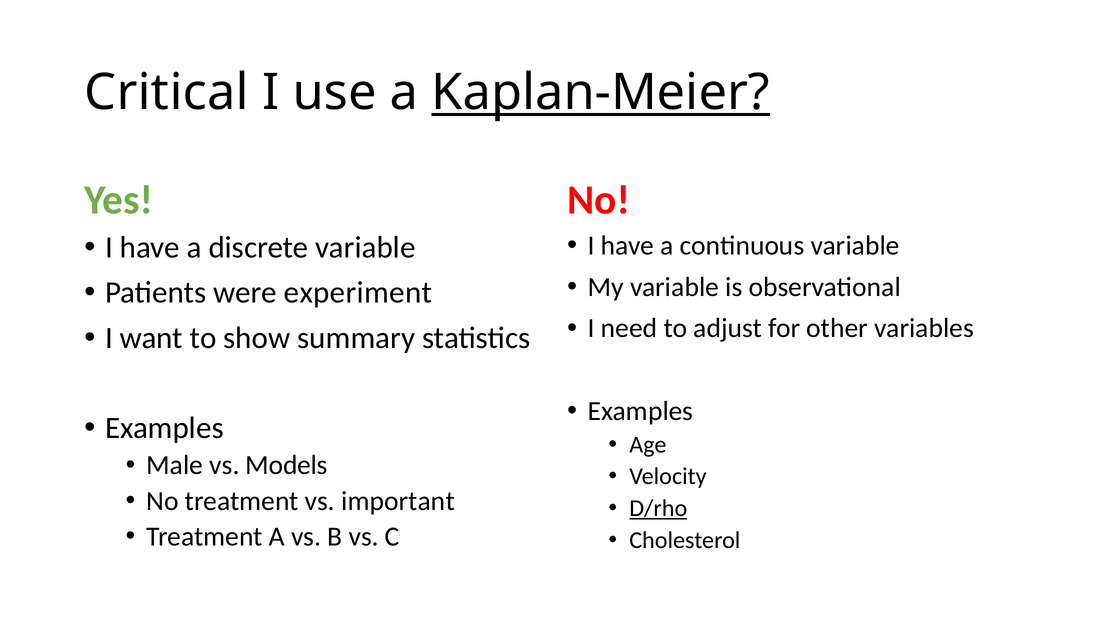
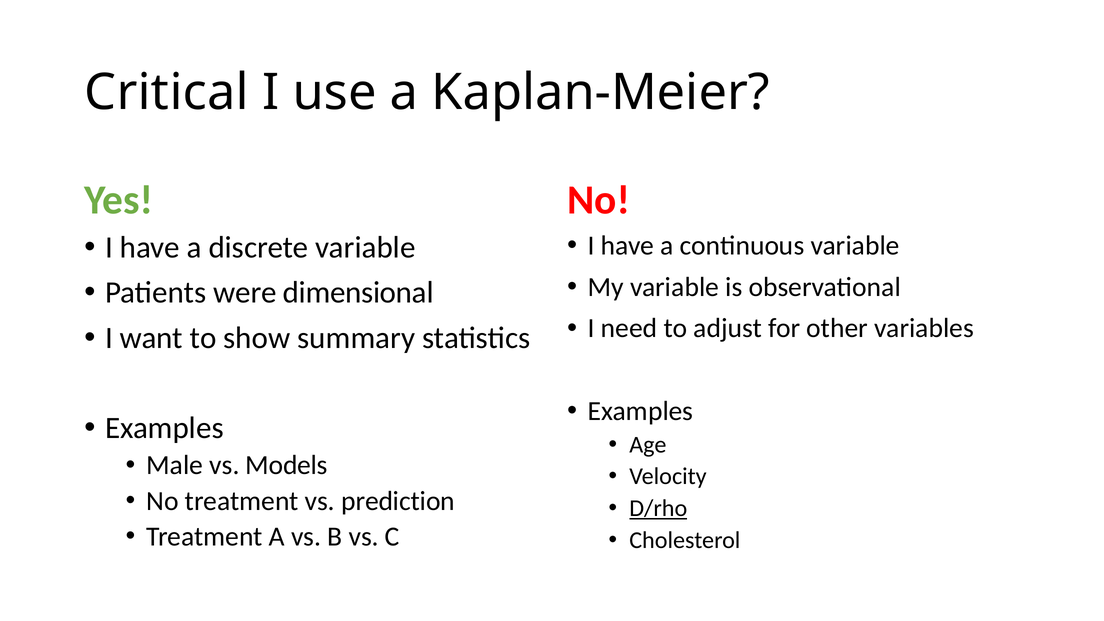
Kaplan-Meier underline: present -> none
experiment: experiment -> dimensional
important: important -> prediction
